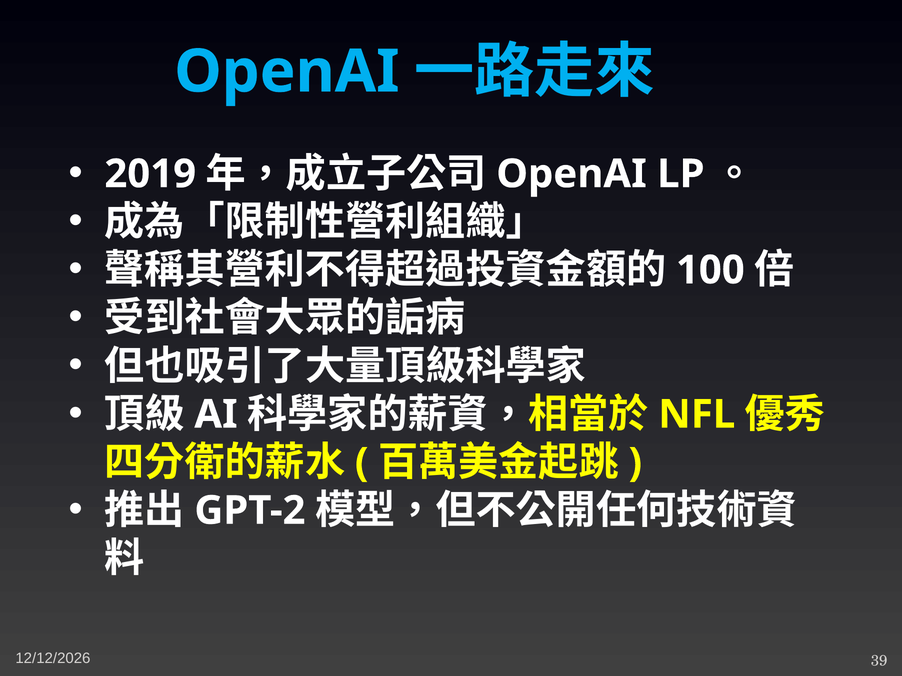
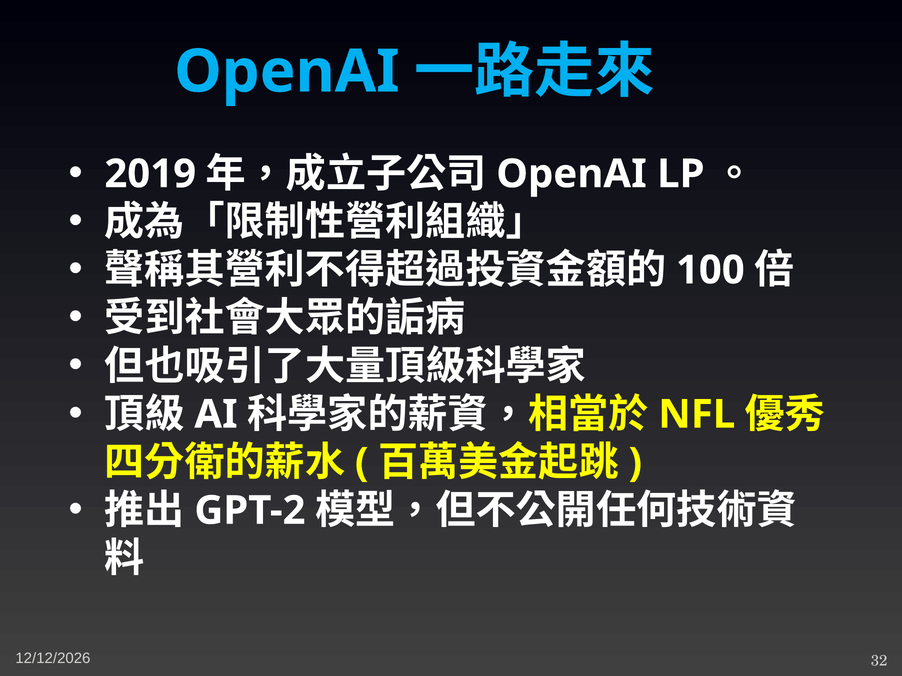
39: 39 -> 32
